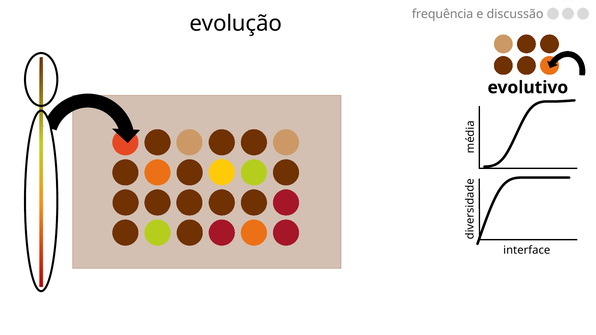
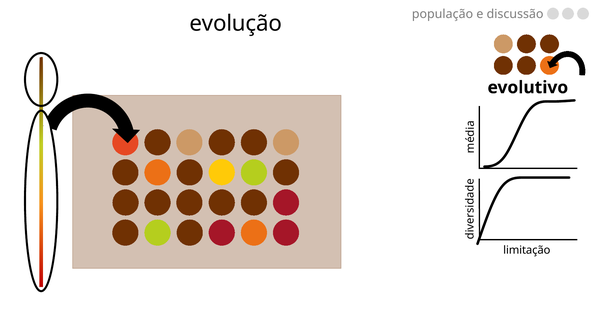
frequência: frequência -> população
interface: interface -> limitação
